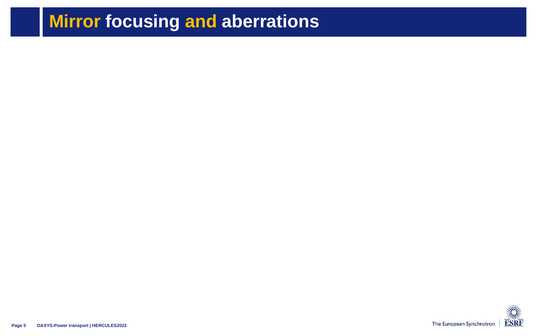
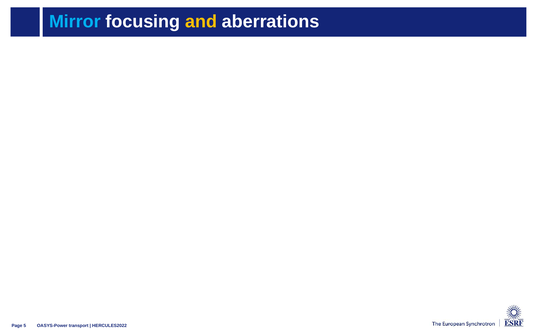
Mirror colour: yellow -> light blue
